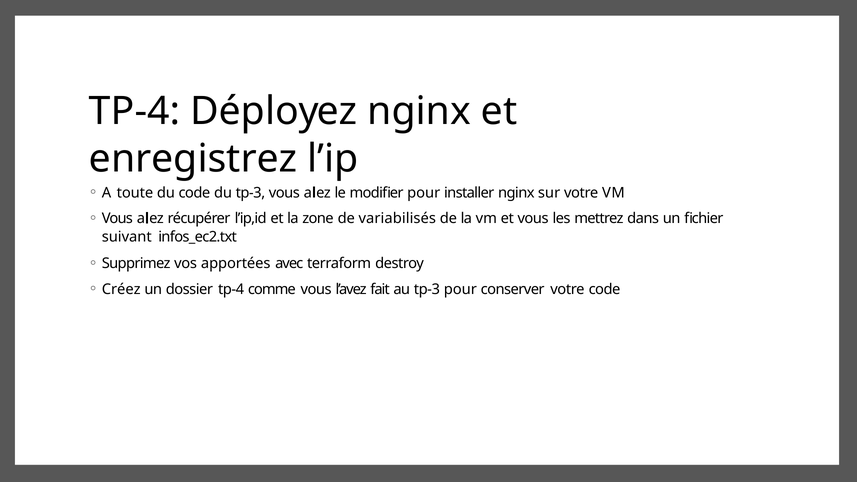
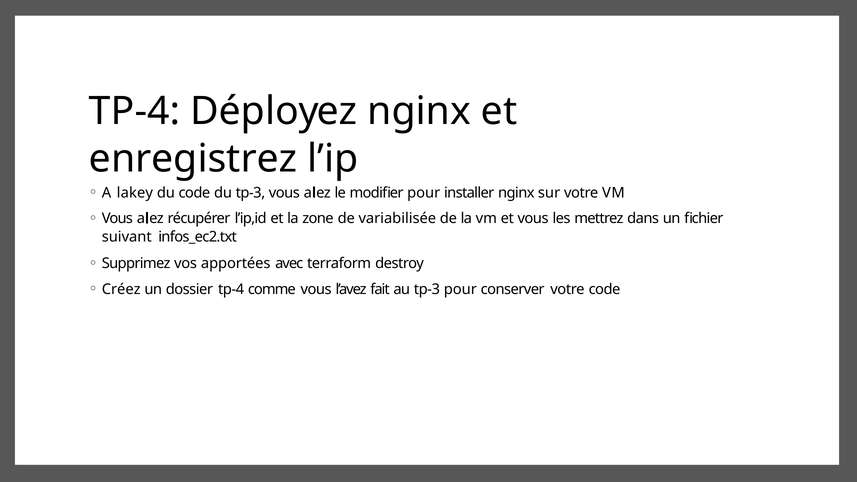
toute: toute -> lakey
variabilisés: variabilisés -> variabilisée
